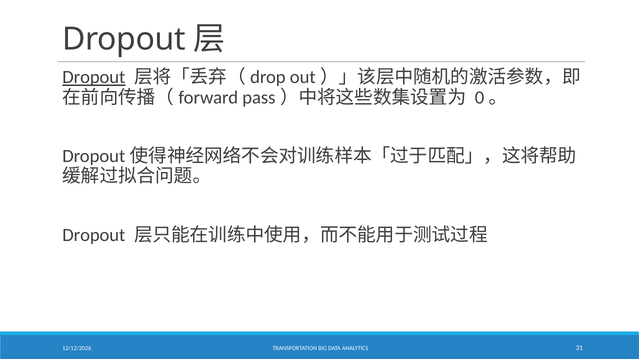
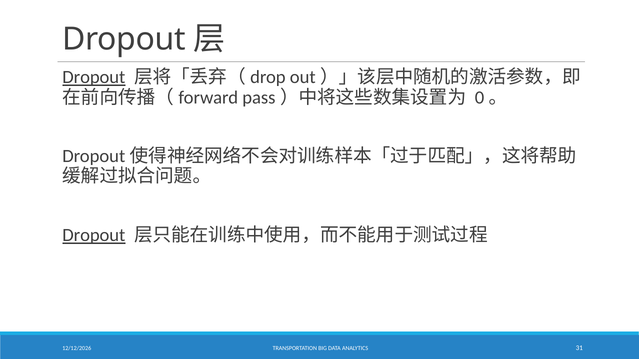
Dropout at (94, 235) underline: none -> present
